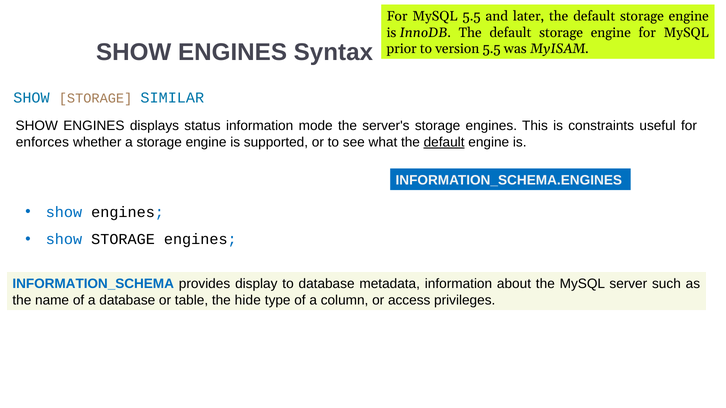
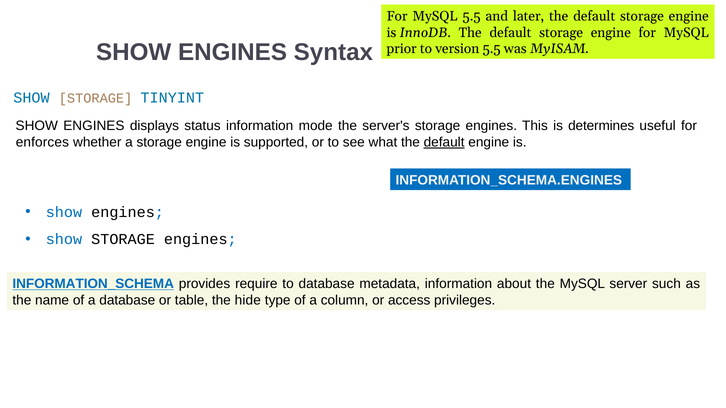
SIMILAR: SIMILAR -> TINYINT
constraints: constraints -> determines
INFORMATION_SCHEMA underline: none -> present
display: display -> require
